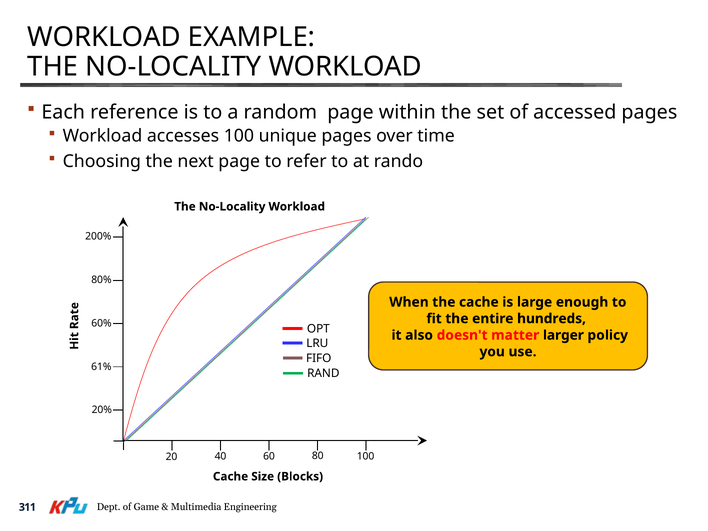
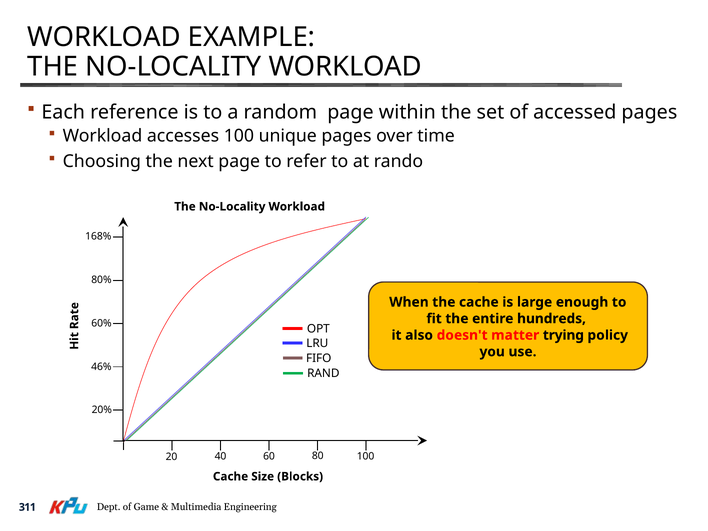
200%: 200% -> 168%
larger: larger -> trying
61%: 61% -> 46%
